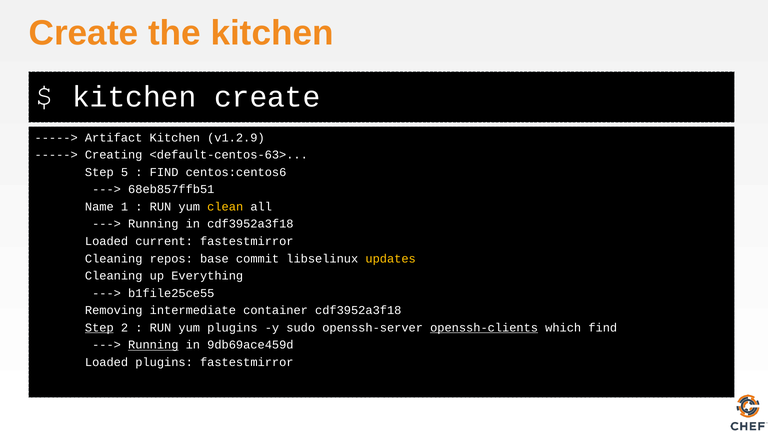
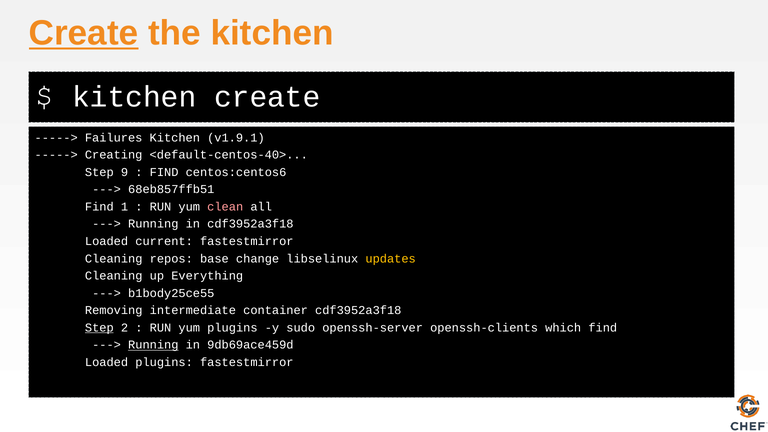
Create at (84, 33) underline: none -> present
Artifact: Artifact -> Failures
v1.2.9: v1.2.9 -> v1.9.1
<default-centos-63>: <default-centos-63> -> <default-centos-40>
5: 5 -> 9
Name at (99, 207): Name -> Find
clean colour: yellow -> pink
commit: commit -> change
b1file25ce55: b1file25ce55 -> b1body25ce55
openssh-clients underline: present -> none
